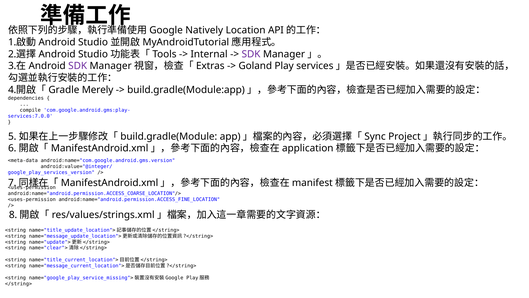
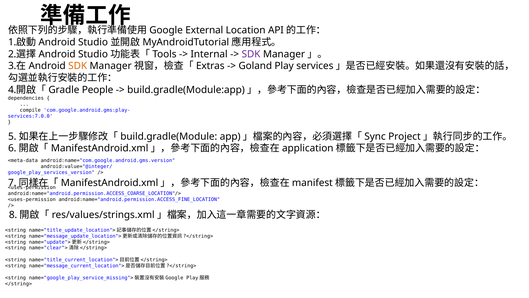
Natively: Natively -> External
SDK at (78, 66) colour: purple -> orange
Merely: Merely -> People
